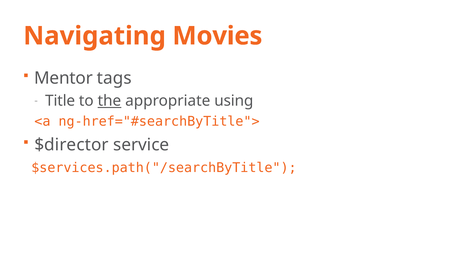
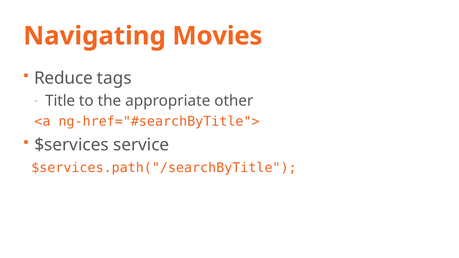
Mentor: Mentor -> Reduce
the underline: present -> none
using: using -> other
$director: $director -> $services
